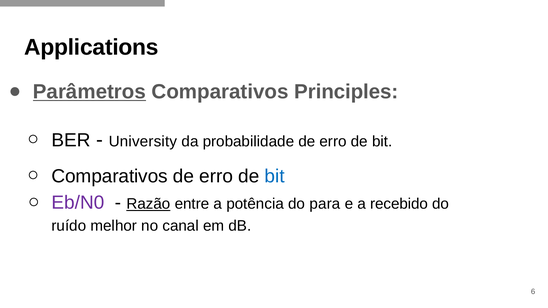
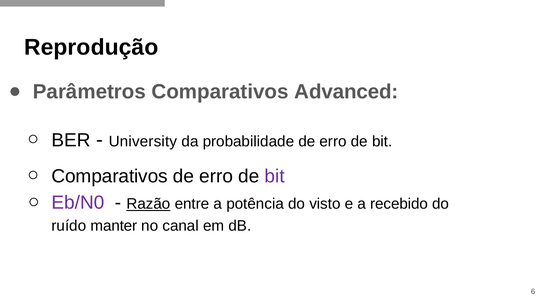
Applications: Applications -> Reprodução
Parâmetros underline: present -> none
Principles: Principles -> Advanced
bit at (275, 176) colour: blue -> purple
para: para -> visto
melhor: melhor -> manter
